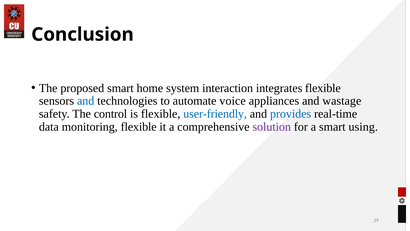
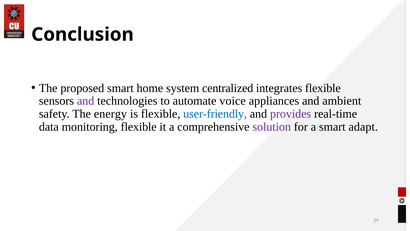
interaction: interaction -> centralized
and at (86, 101) colour: blue -> purple
wastage: wastage -> ambient
control: control -> energy
provides colour: blue -> purple
using: using -> adapt
